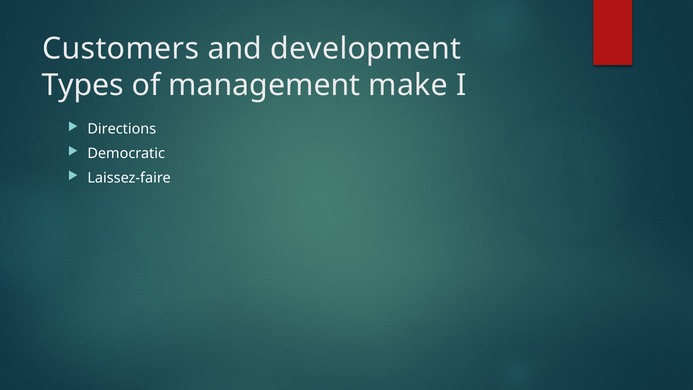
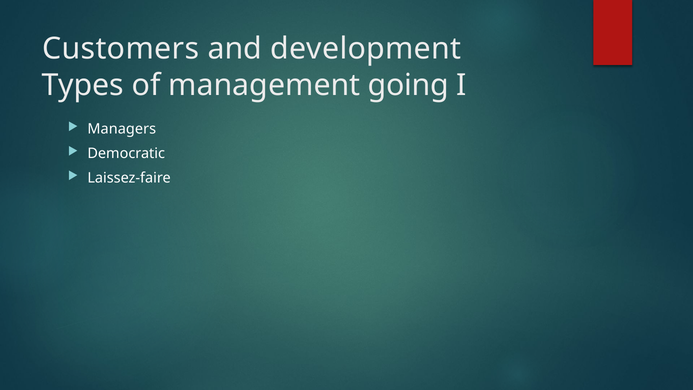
make: make -> going
Directions: Directions -> Managers
